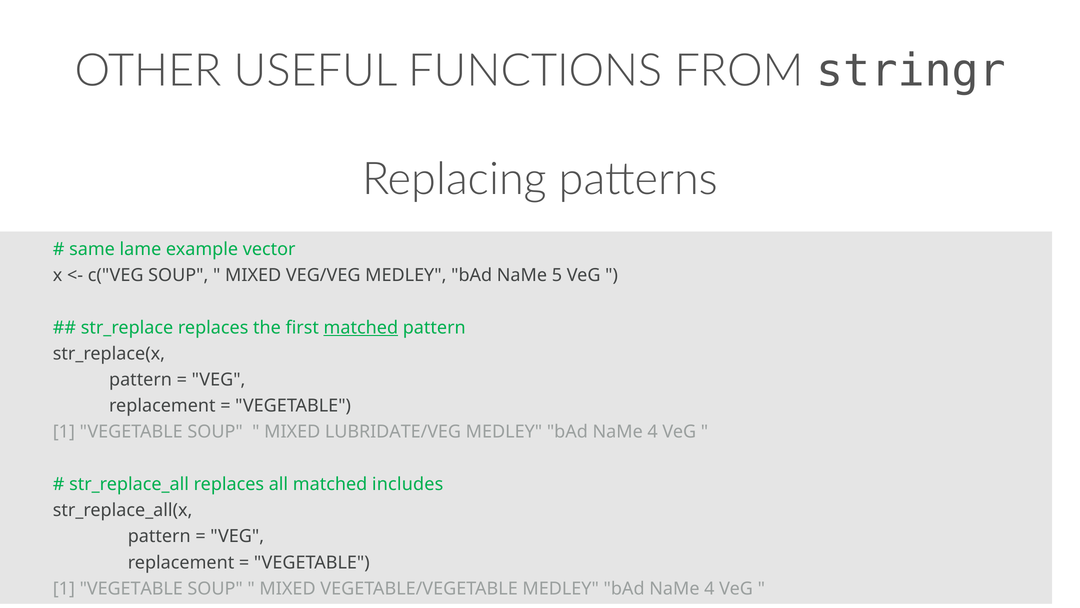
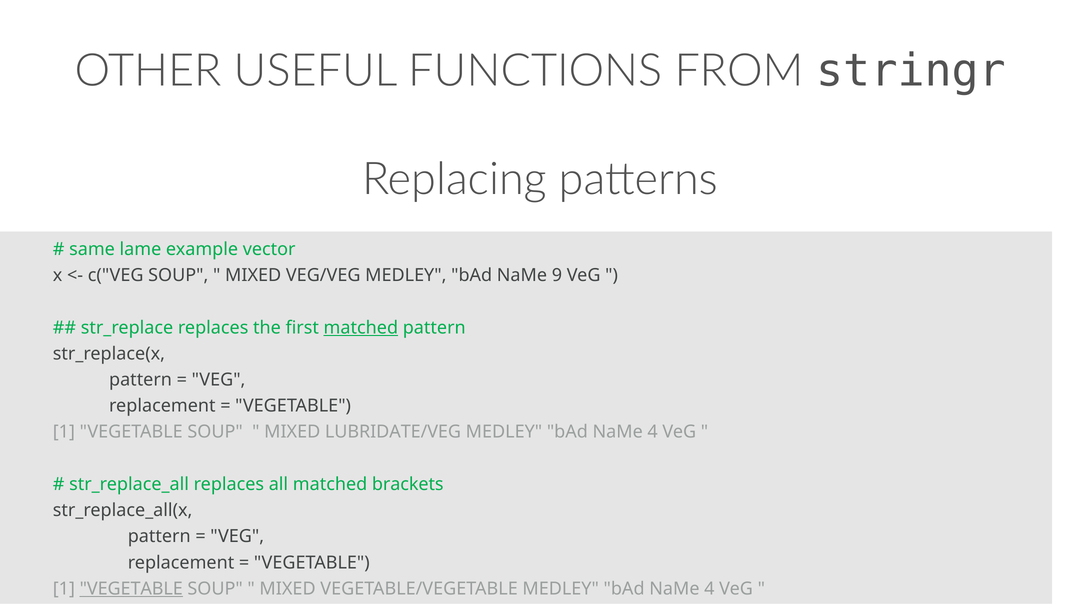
5: 5 -> 9
includes: includes -> brackets
VEGETABLE at (131, 588) underline: none -> present
